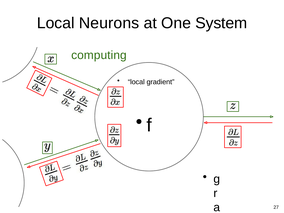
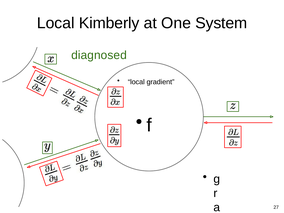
Neurons: Neurons -> Kimberly
computing: computing -> diagnosed
